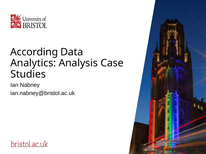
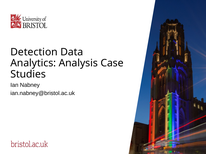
According: According -> Detection
